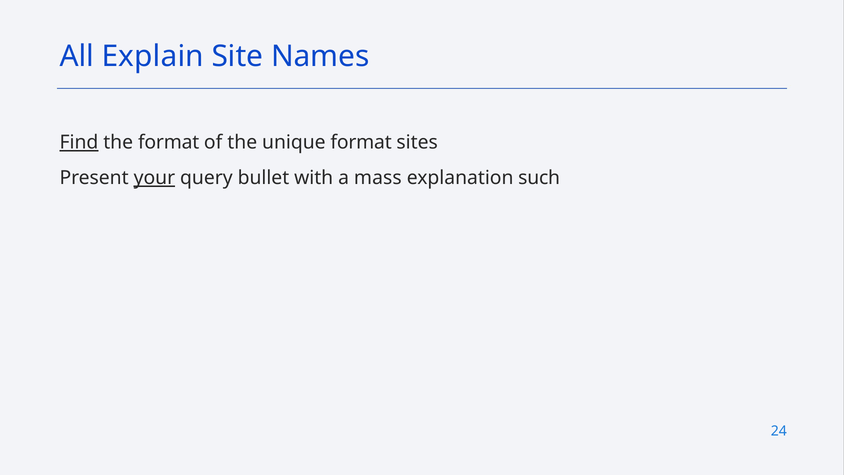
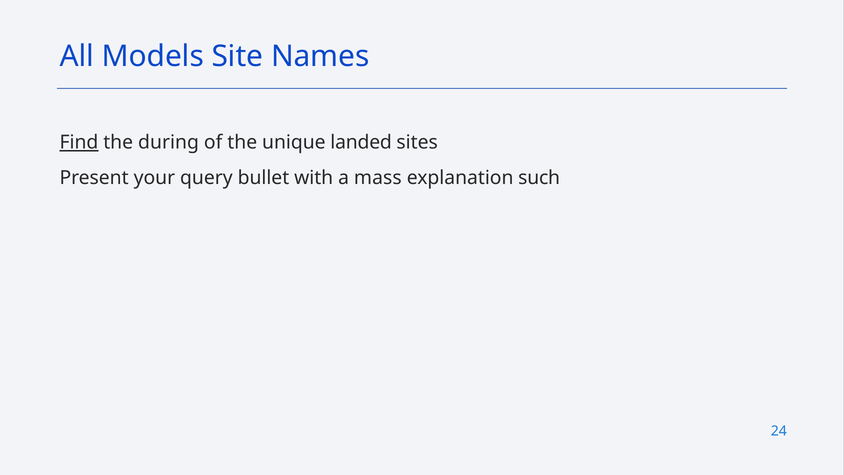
Explain: Explain -> Models
the format: format -> during
unique format: format -> landed
your underline: present -> none
